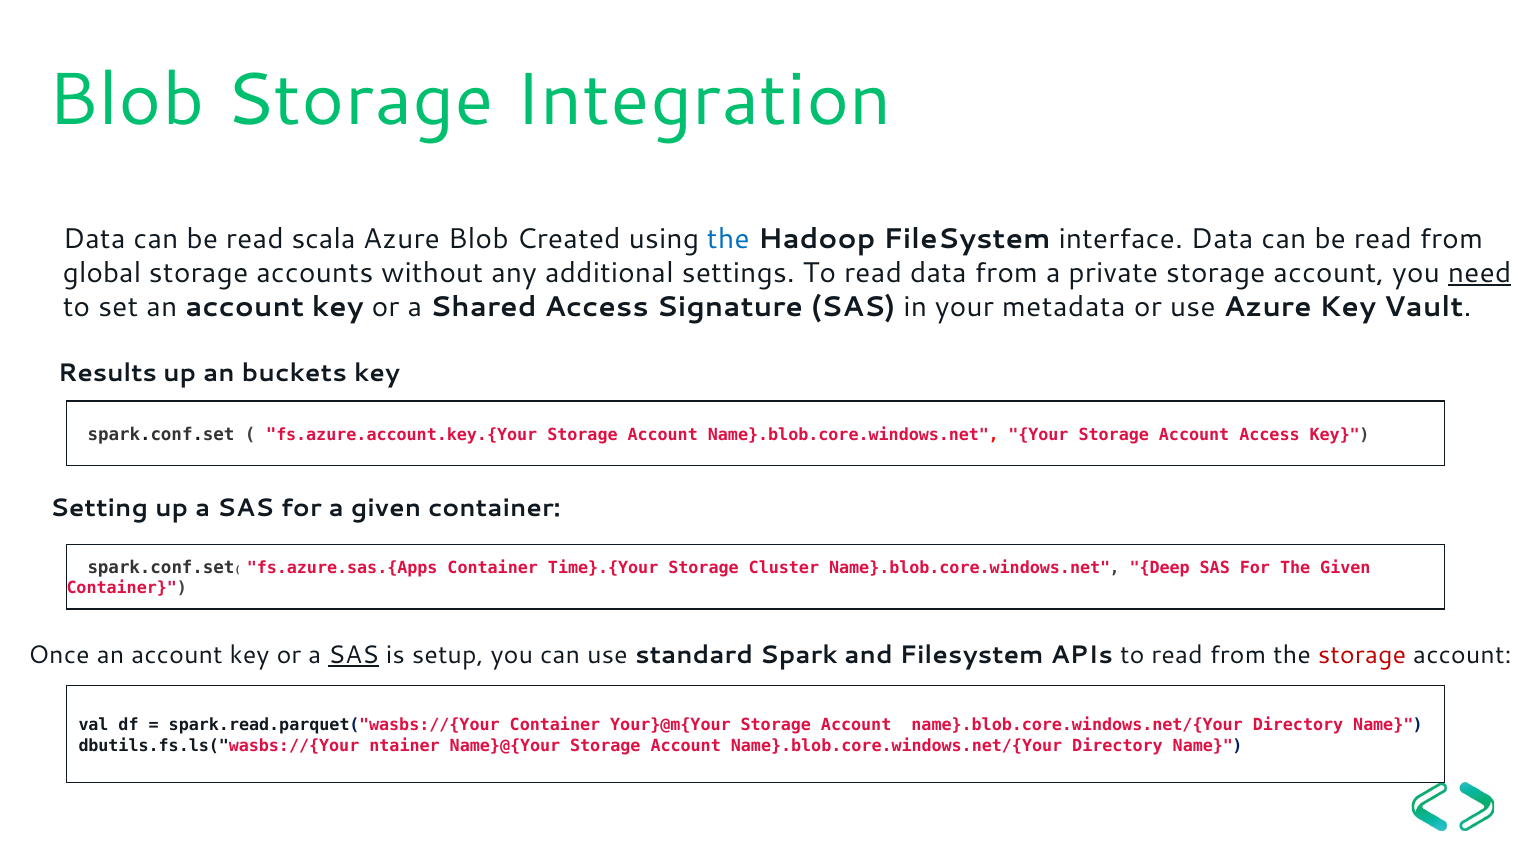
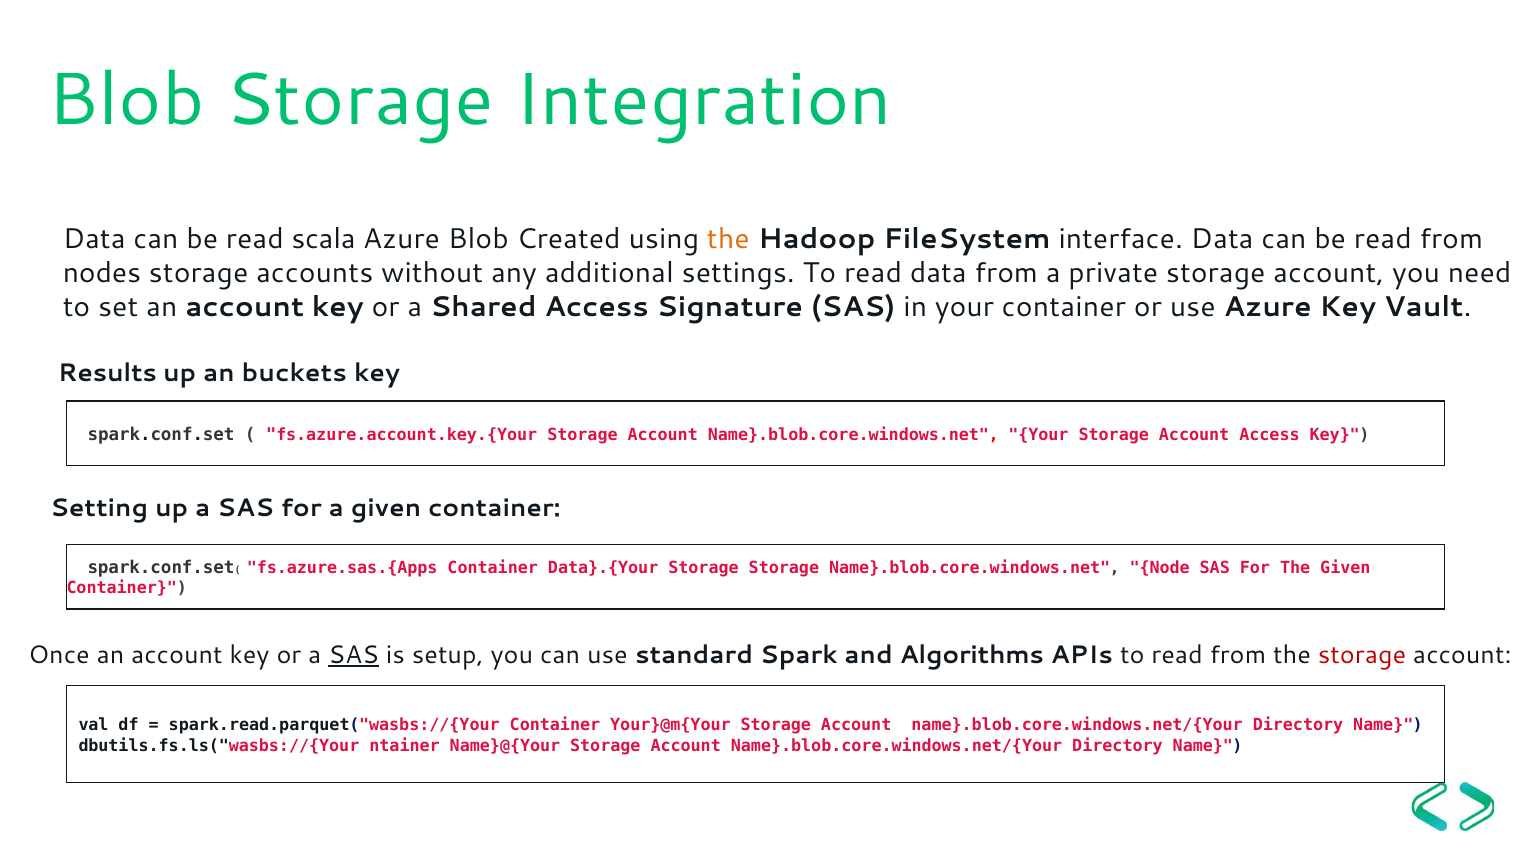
the at (728, 239) colour: blue -> orange
global: global -> nodes
need underline: present -> none
your metadata: metadata -> container
Time}.{Your: Time}.{Your -> Data}.{Your
Storage Cluster: Cluster -> Storage
Deep: Deep -> Node
and Filesystem: Filesystem -> Algorithms
